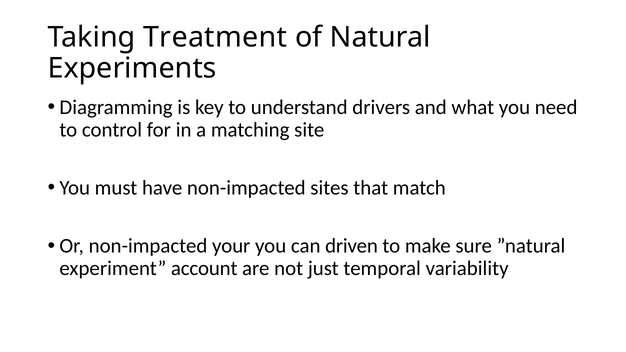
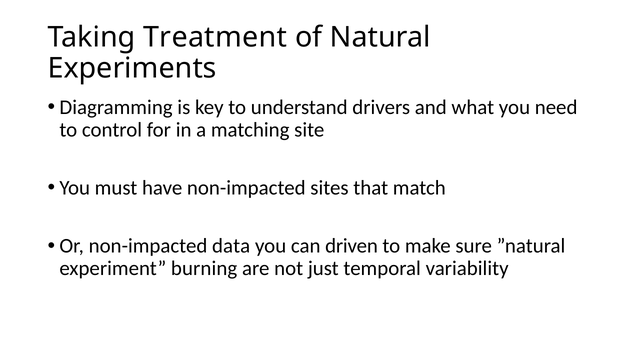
your: your -> data
account: account -> burning
